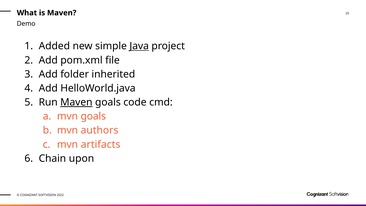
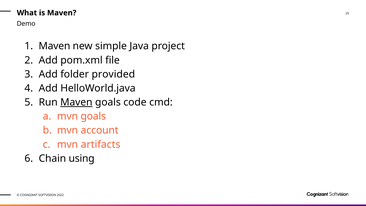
Added at (54, 46): Added -> Maven
Java underline: present -> none
inherited: inherited -> provided
authors: authors -> account
upon: upon -> using
